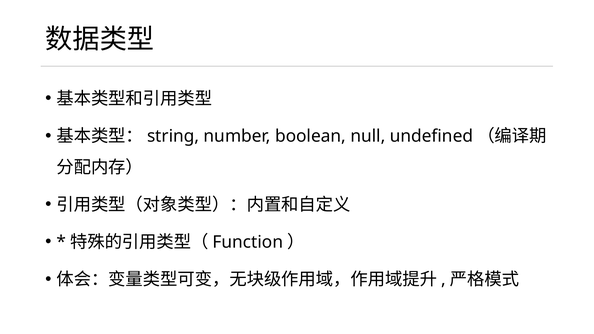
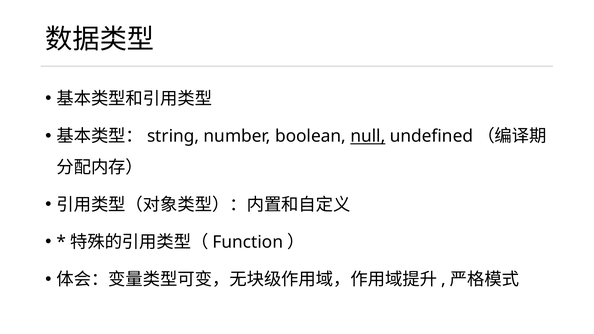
null underline: none -> present
